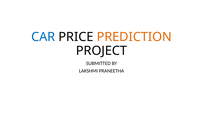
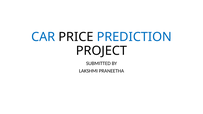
PREDICTION colour: orange -> blue
